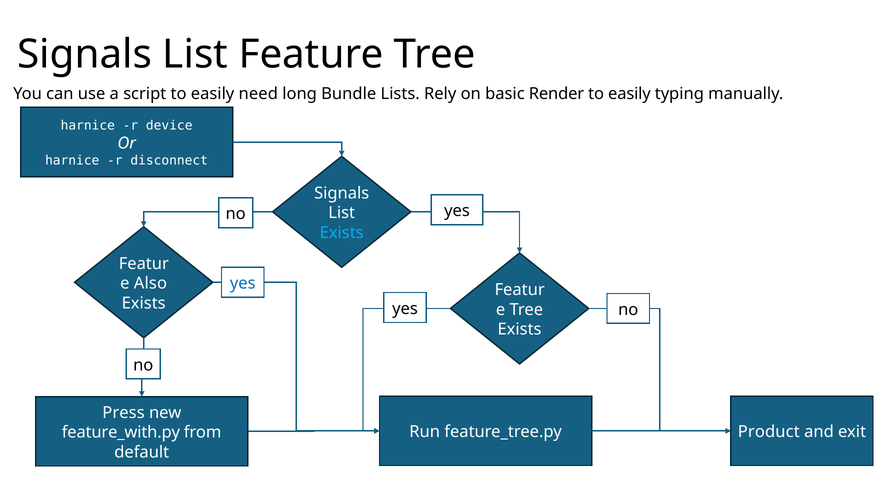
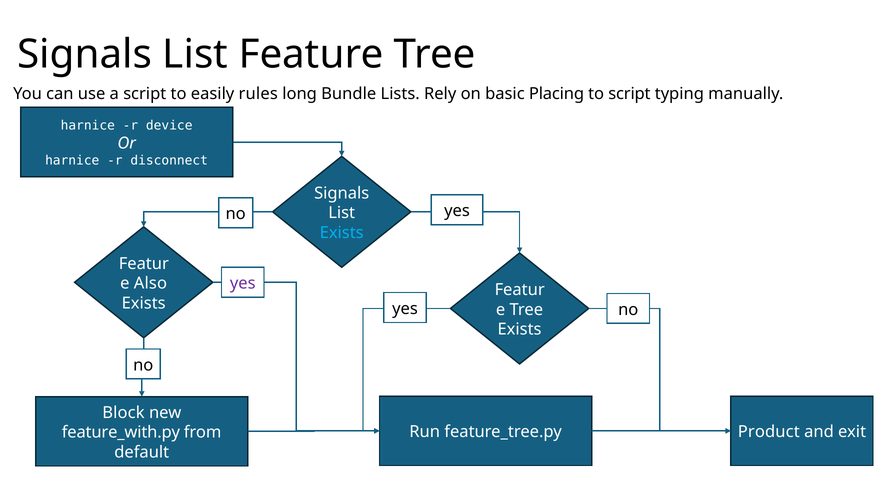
need: need -> rules
Render: Render -> Placing
easily at (629, 94): easily -> script
yes at (243, 284) colour: blue -> purple
Press: Press -> Block
